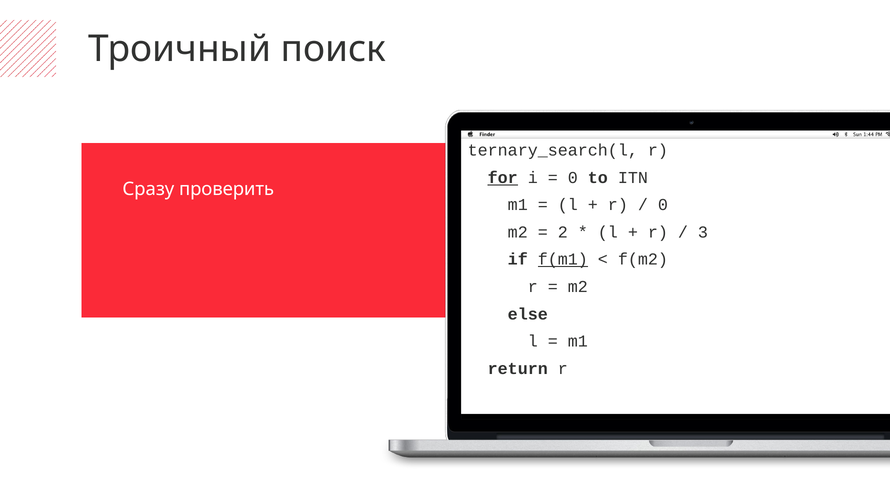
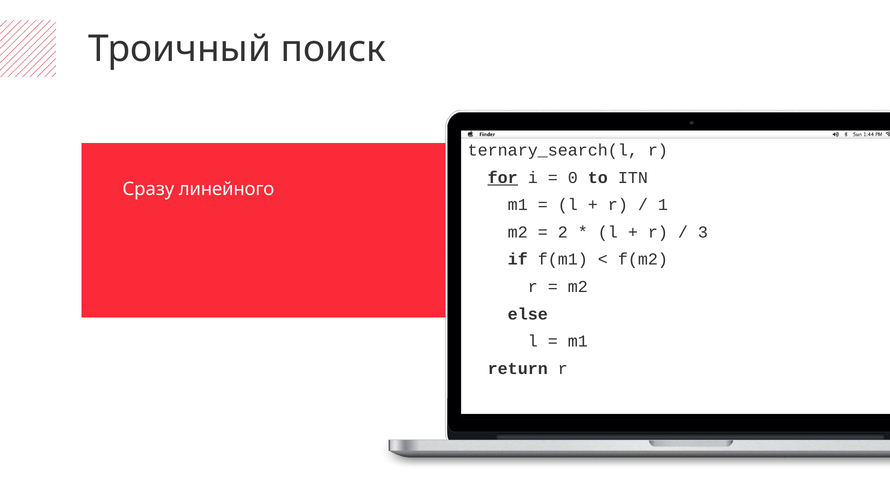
проверить: проверить -> линейного
0 at (663, 205): 0 -> 1
f(m1 underline: present -> none
